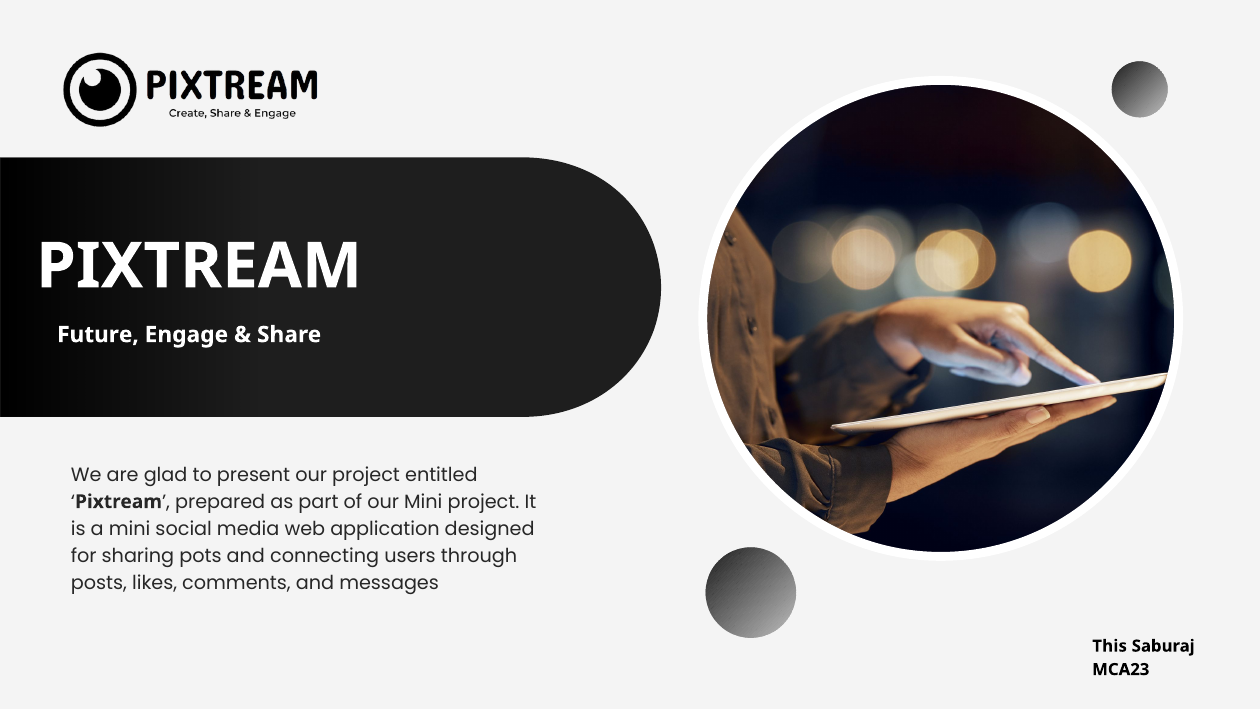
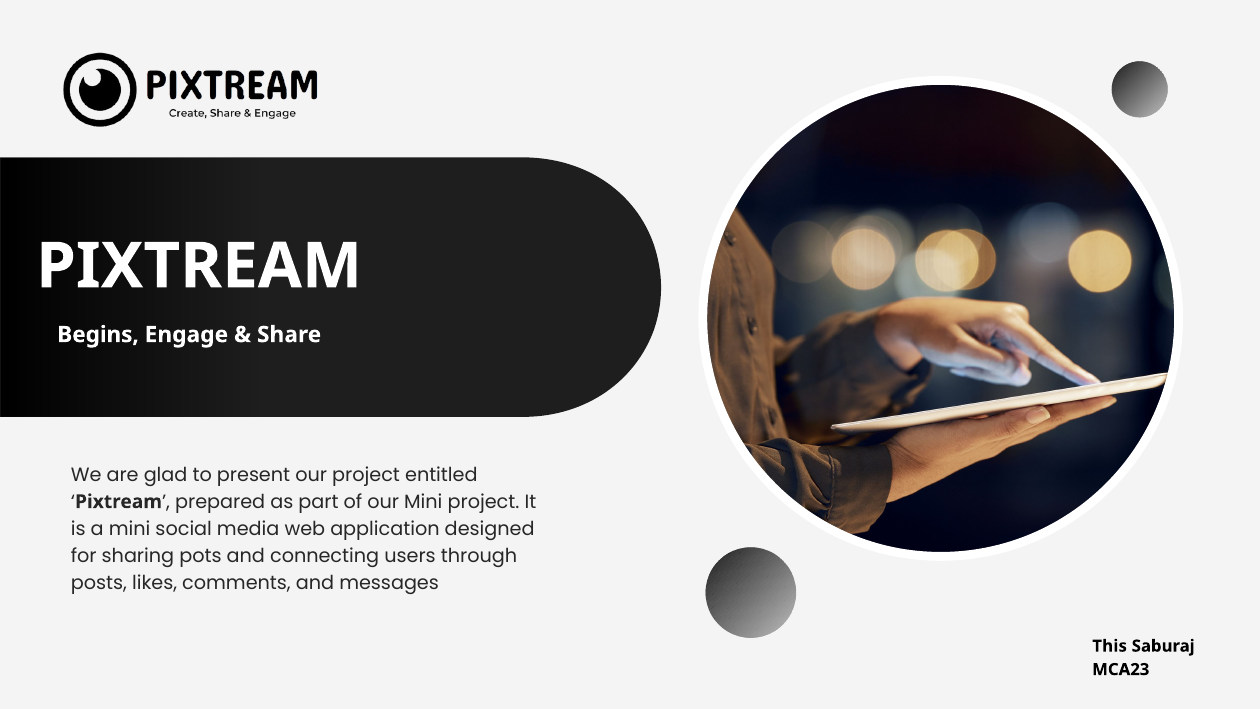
Future: Future -> Begins
